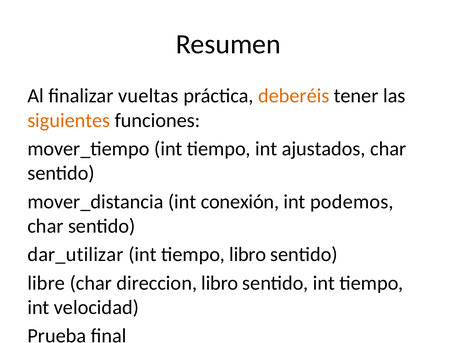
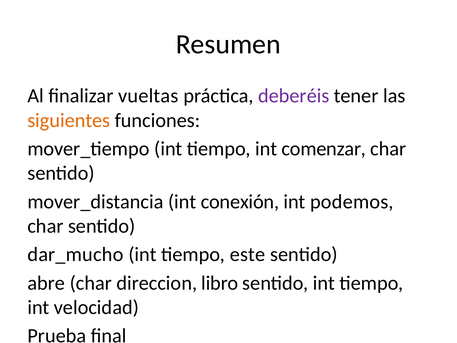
deberéis colour: orange -> purple
ajustados: ajustados -> comenzar
dar_utilizar: dar_utilizar -> dar_mucho
tiempo libro: libro -> este
libre: libre -> abre
